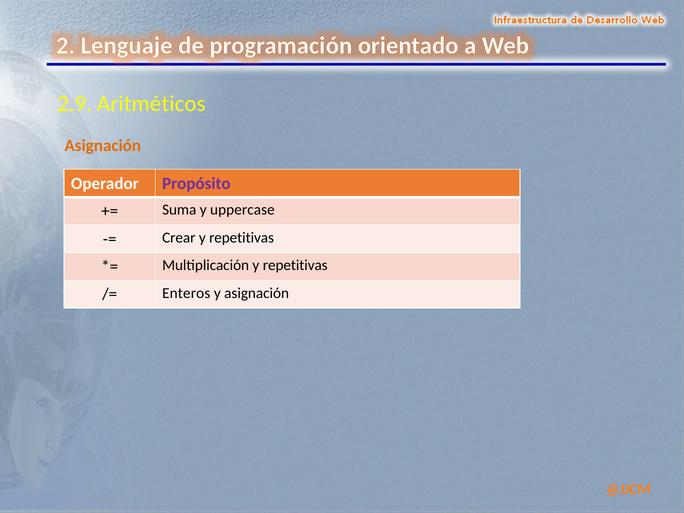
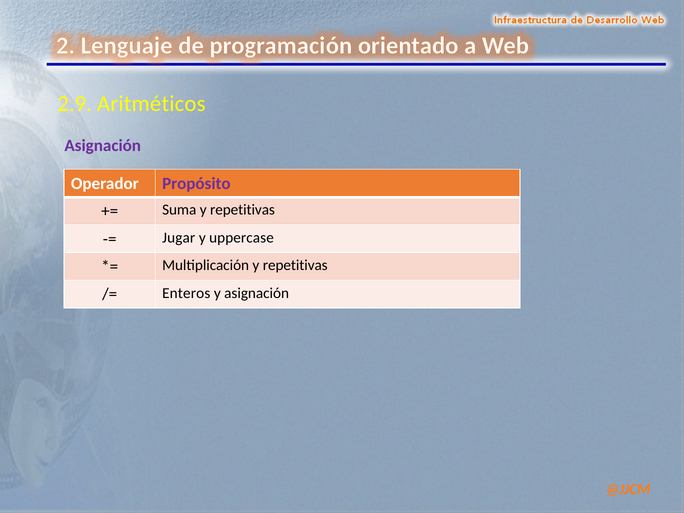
Asignación at (103, 146) colour: orange -> purple
Suma y uppercase: uppercase -> repetitivas
Crear: Crear -> Jugar
repetitivas at (242, 238): repetitivas -> uppercase
